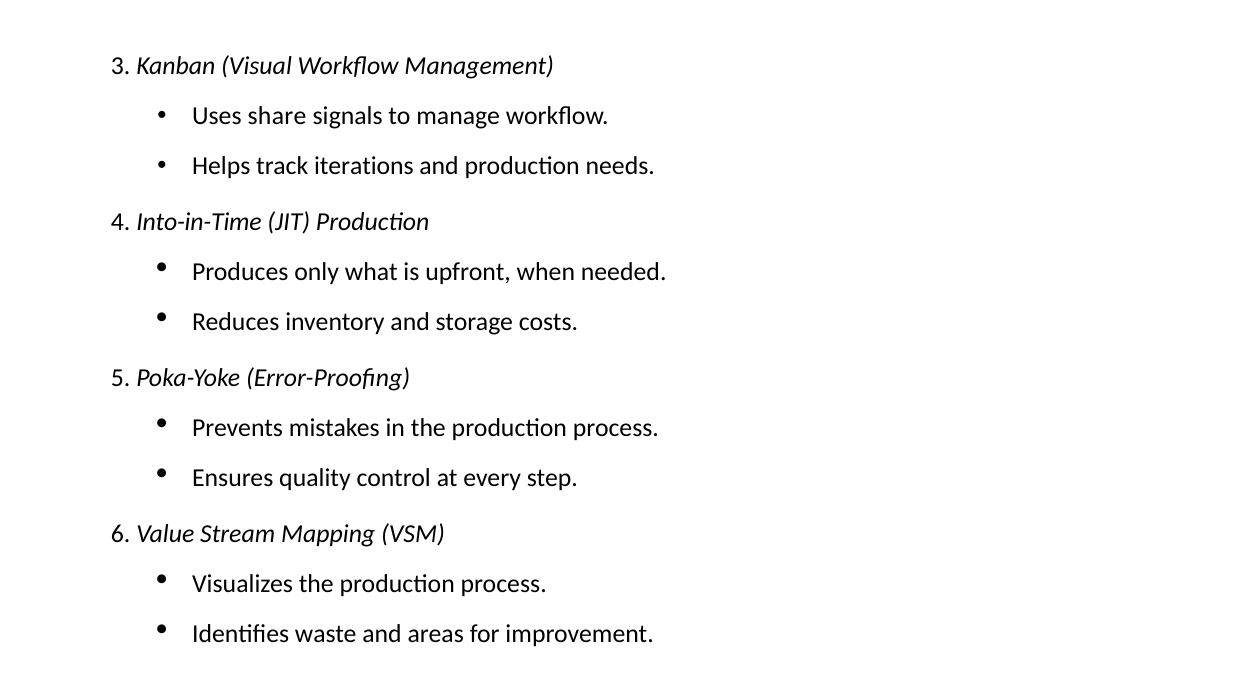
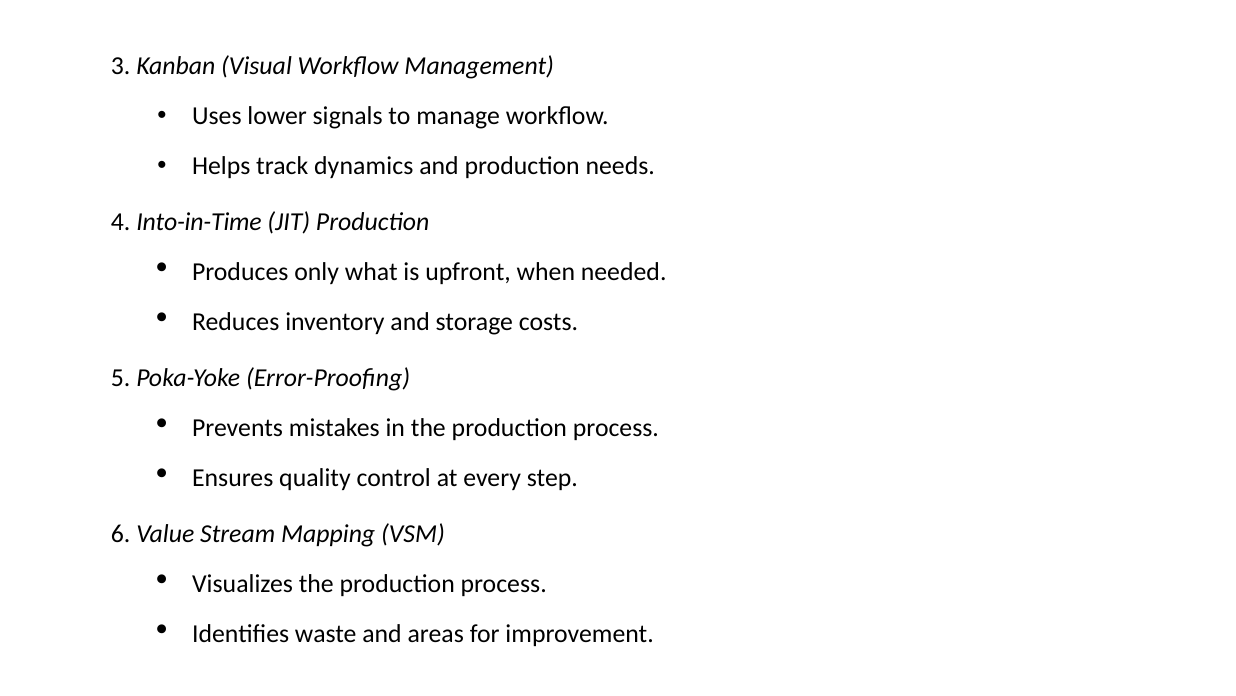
share: share -> lower
iterations: iterations -> dynamics
